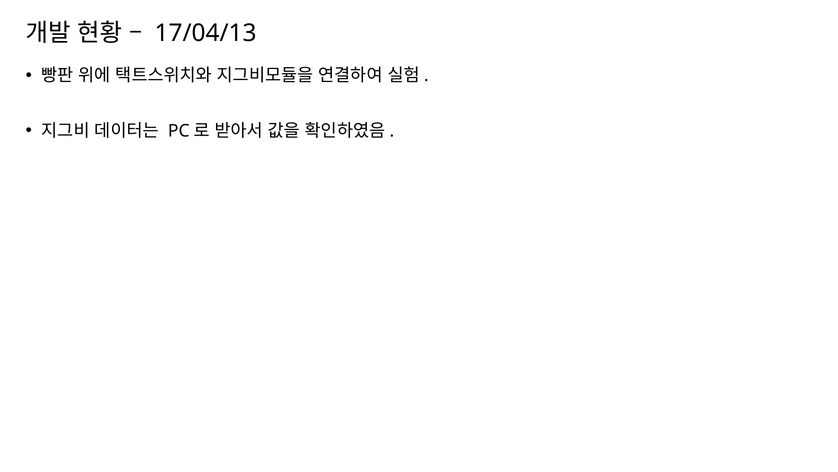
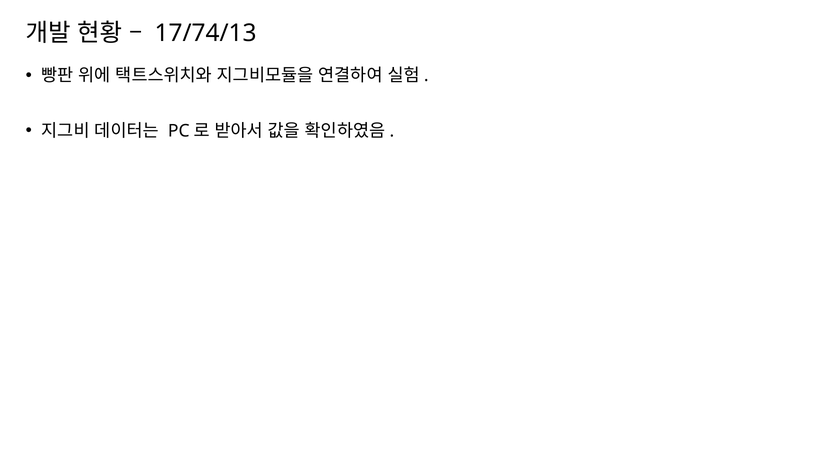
17/04/13: 17/04/13 -> 17/74/13
